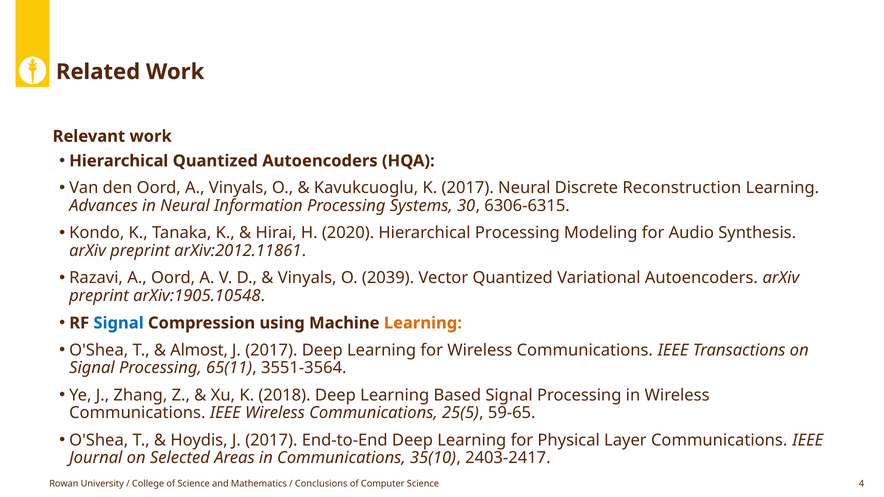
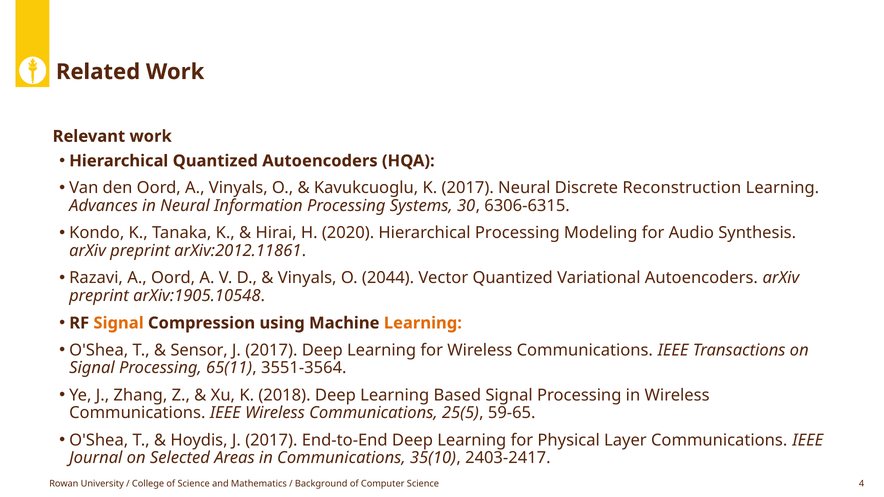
2039: 2039 -> 2044
Signal at (119, 323) colour: blue -> orange
Almost: Almost -> Sensor
Conclusions: Conclusions -> Background
